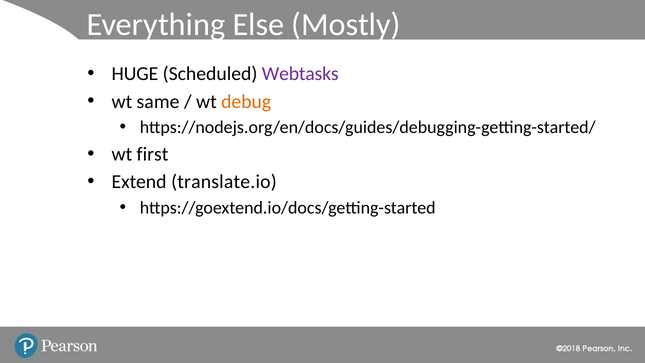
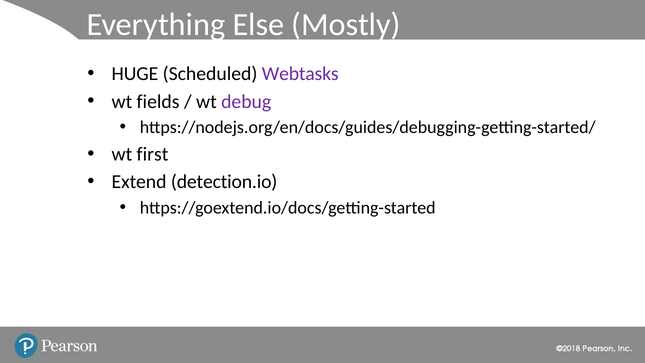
same: same -> fields
debug colour: orange -> purple
translate.io: translate.io -> detection.io
